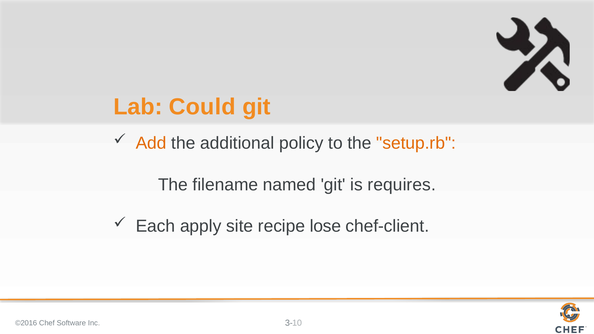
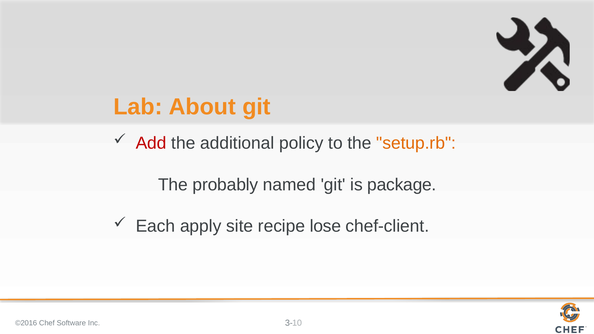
Could: Could -> About
Add colour: orange -> red
filename: filename -> probably
requires: requires -> package
